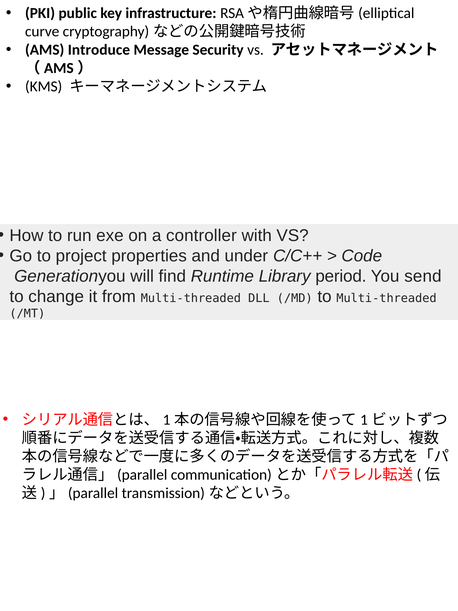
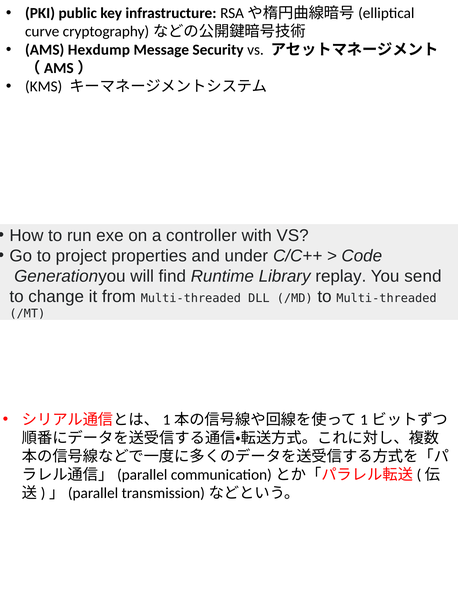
Introduce: Introduce -> Hexdump
period: period -> replay
